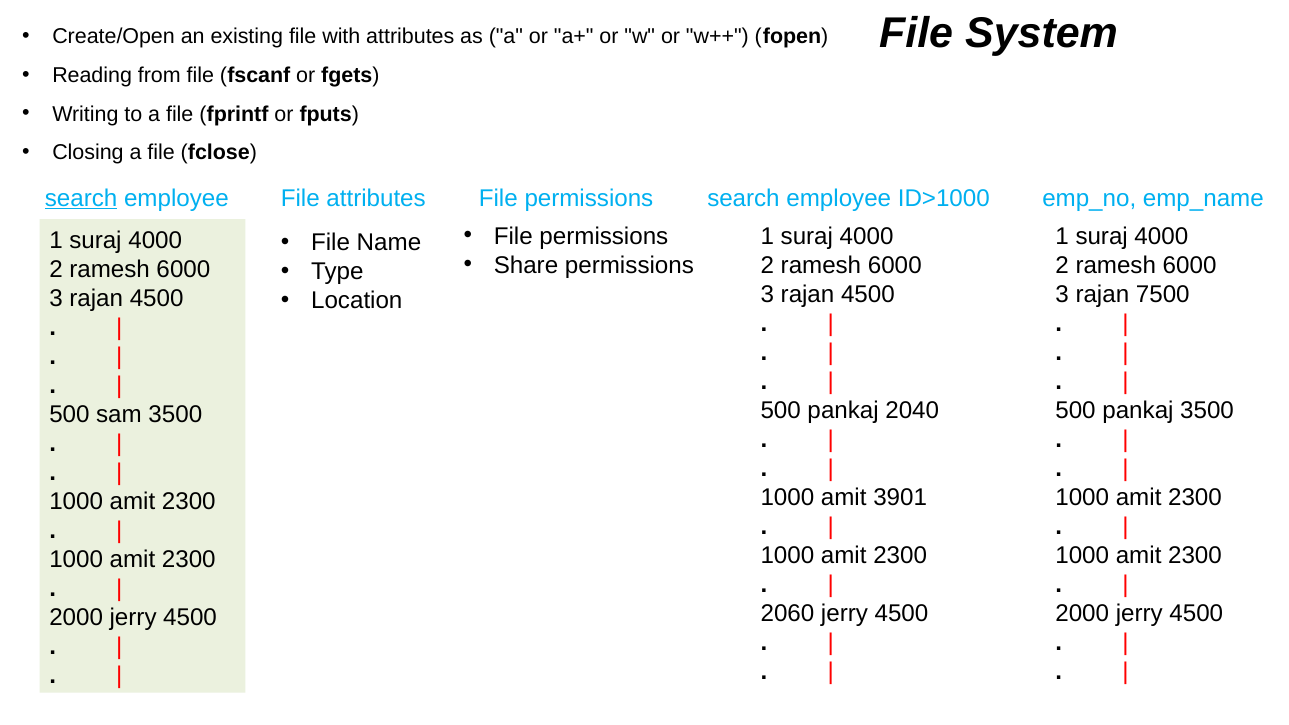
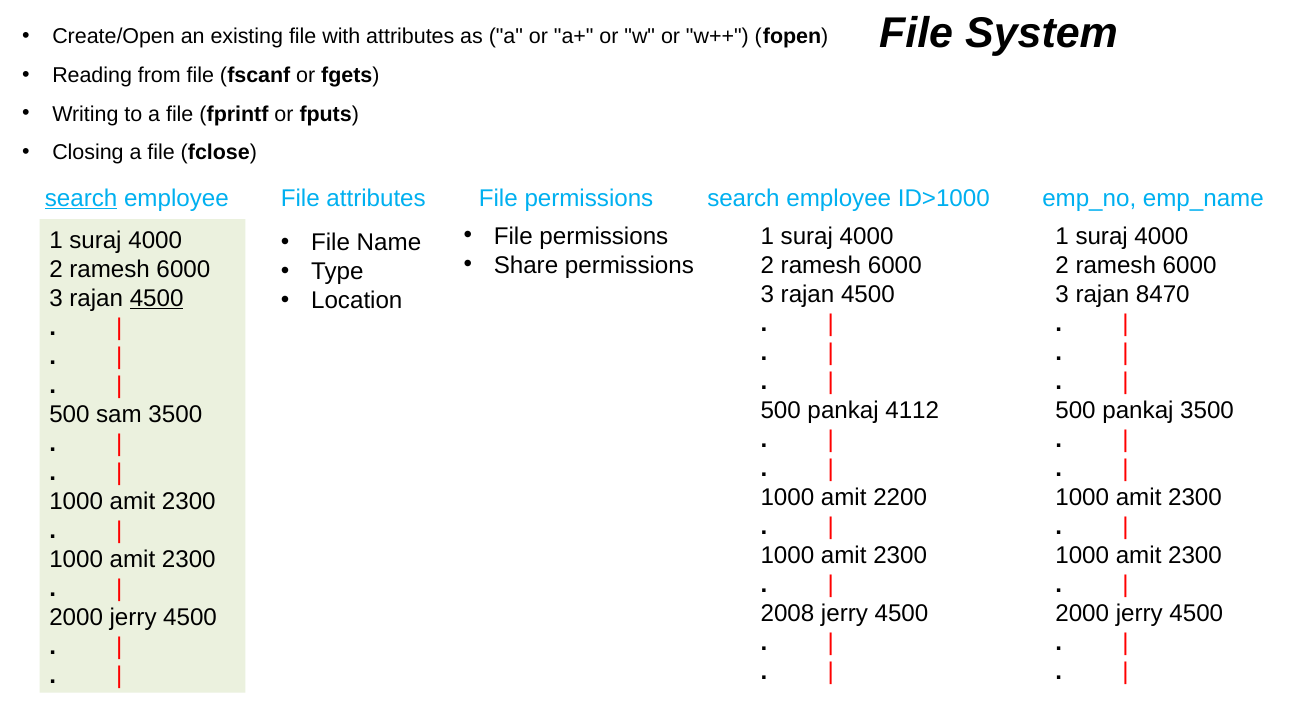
7500: 7500 -> 8470
4500 at (157, 298) underline: none -> present
2040: 2040 -> 4112
3901: 3901 -> 2200
2060: 2060 -> 2008
